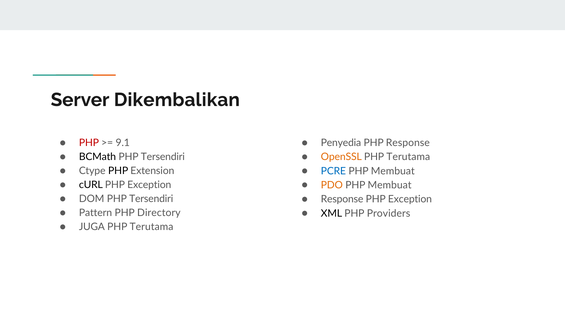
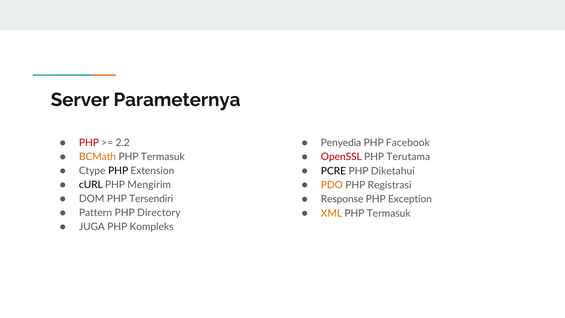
Dikembalikan: Dikembalikan -> Parameternya
9.1: 9.1 -> 2.2
PHP Response: Response -> Facebook
BCMath colour: black -> orange
Tersendiri at (163, 157): Tersendiri -> Termasuk
OpenSSL colour: orange -> red
PCRE colour: blue -> black
Membuat at (393, 171): Membuat -> Diketahui
Exception at (149, 185): Exception -> Mengirim
Membuat at (390, 185): Membuat -> Registrasi
XML colour: black -> orange
Providers at (389, 213): Providers -> Termasuk
Terutama at (151, 227): Terutama -> Kompleks
